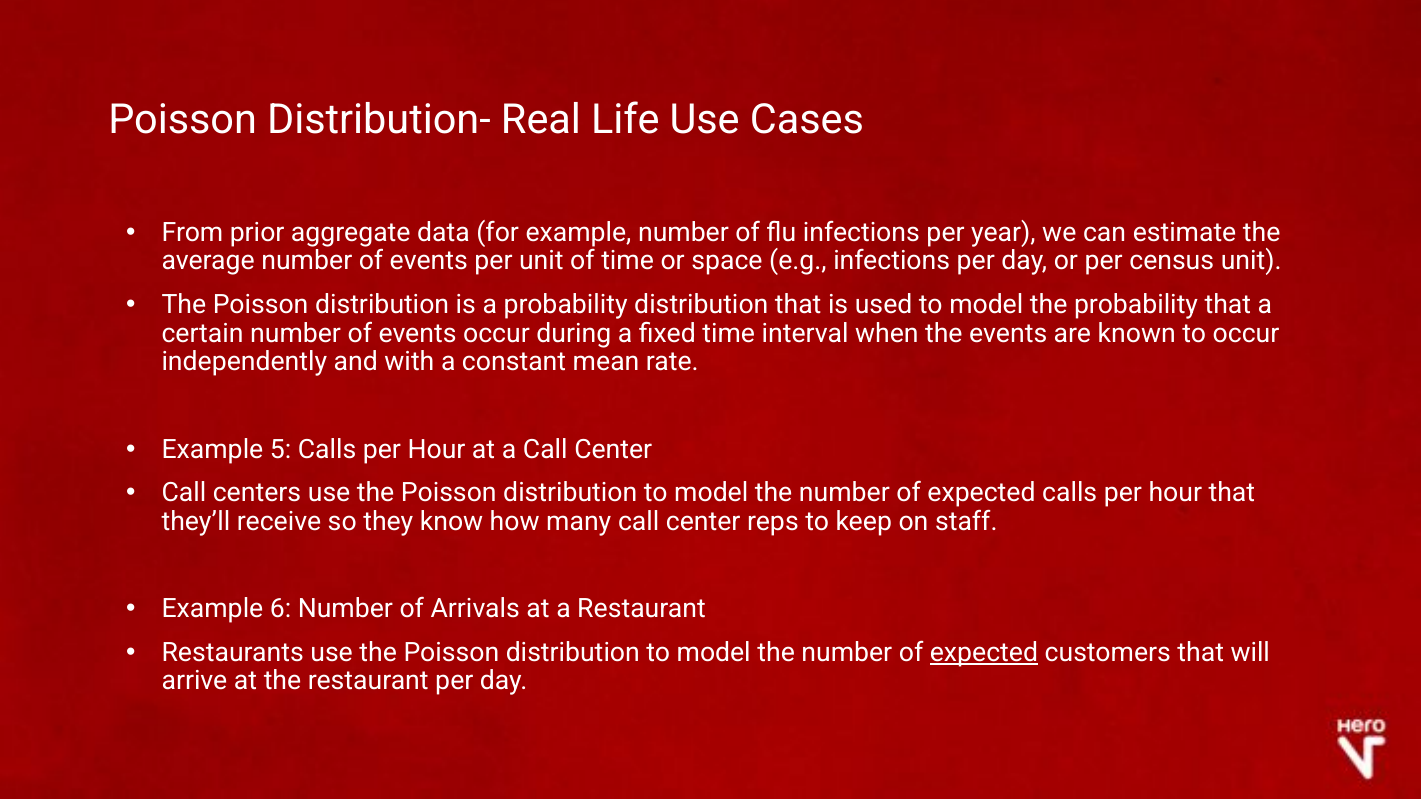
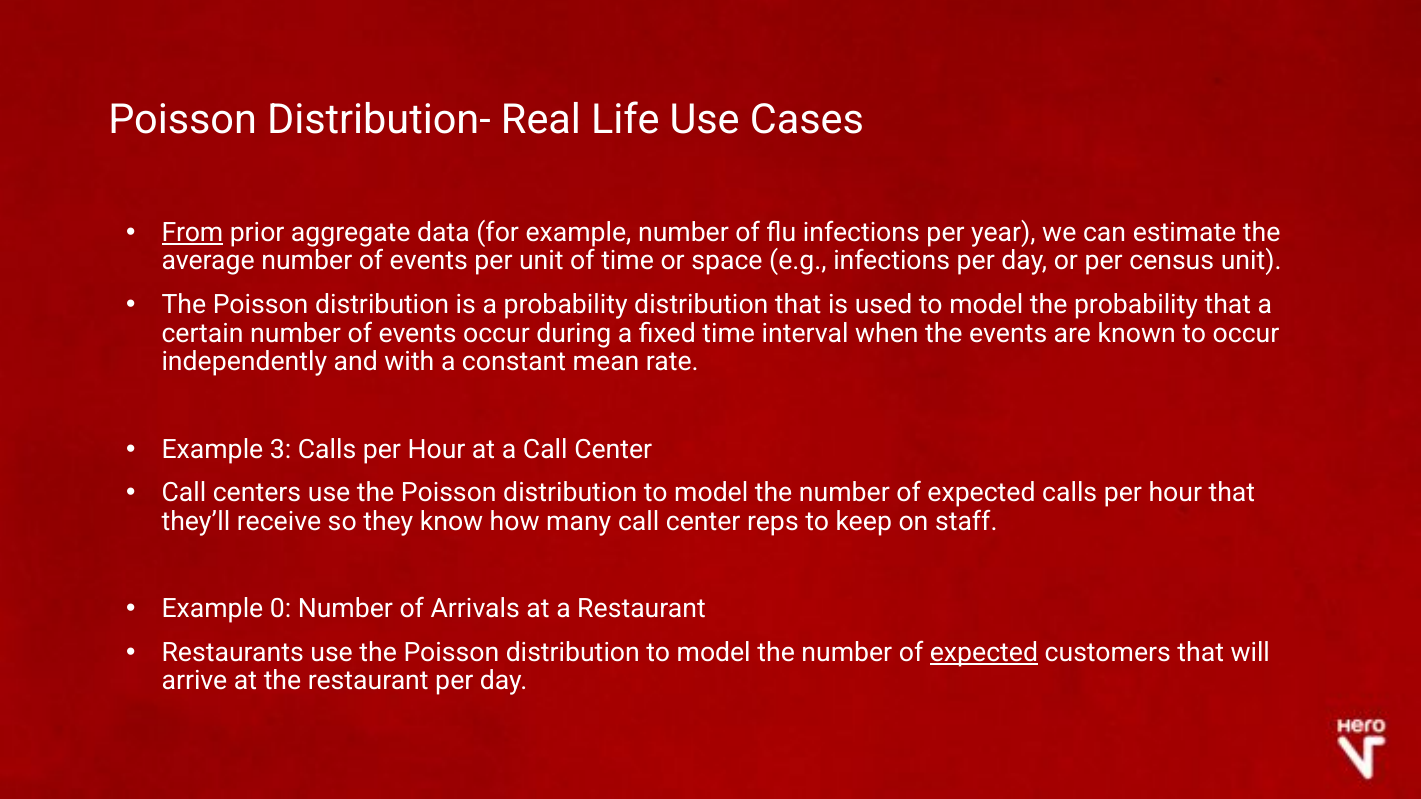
From underline: none -> present
5: 5 -> 3
6: 6 -> 0
